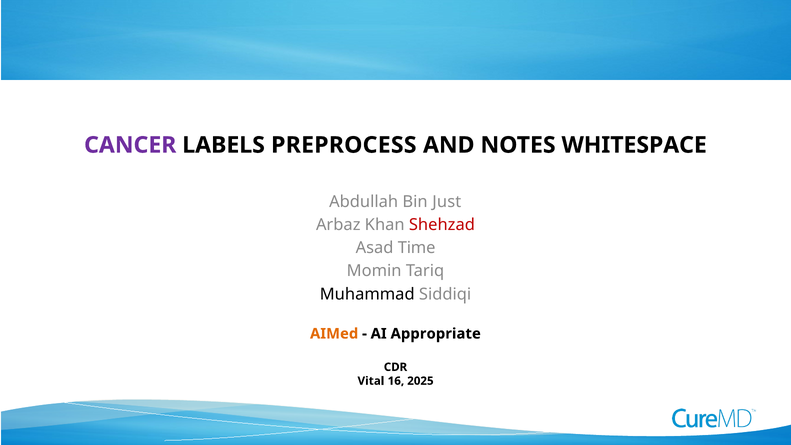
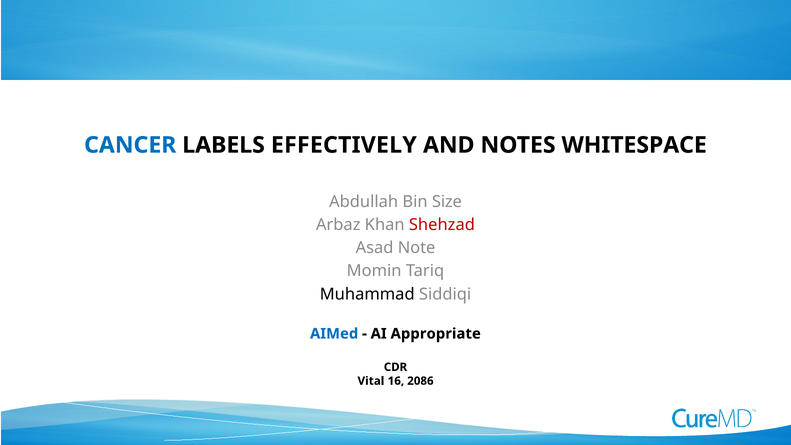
CANCER colour: purple -> blue
PREPROCESS: PREPROCESS -> EFFECTIVELY
Just: Just -> Size
Time: Time -> Note
AIMed colour: orange -> blue
2025: 2025 -> 2086
